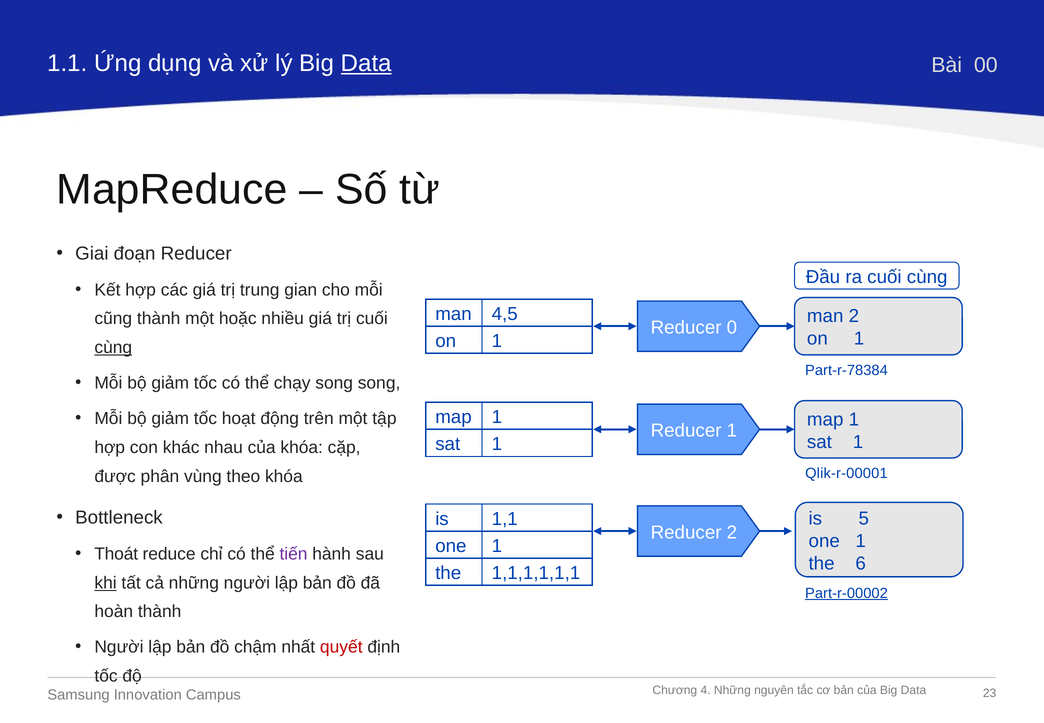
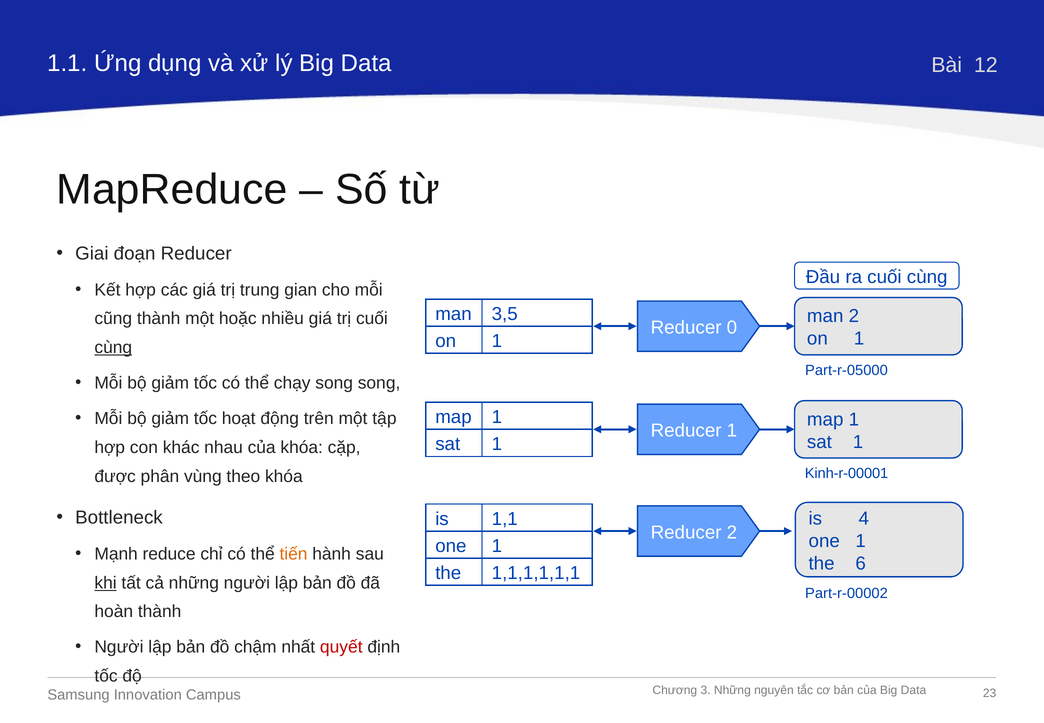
Data at (366, 63) underline: present -> none
00: 00 -> 12
4,5: 4,5 -> 3,5
Part-r-78384: Part-r-78384 -> Part-r-05000
Qlik-r-00001: Qlik-r-00001 -> Kinh-r-00001
5: 5 -> 4
Thoát: Thoát -> Mạnh
tiến colour: purple -> orange
Part-r-00002 underline: present -> none
4: 4 -> 3
